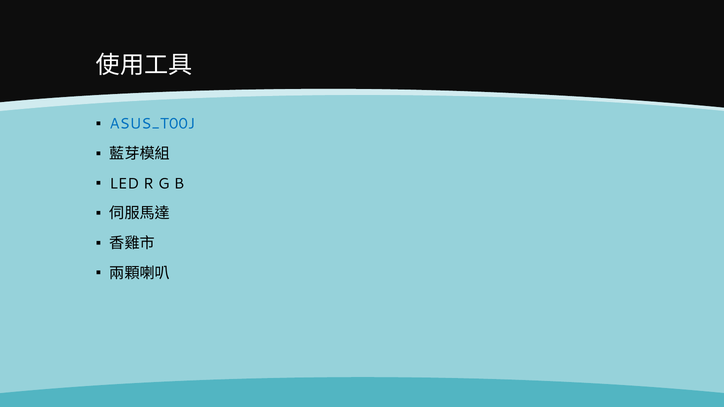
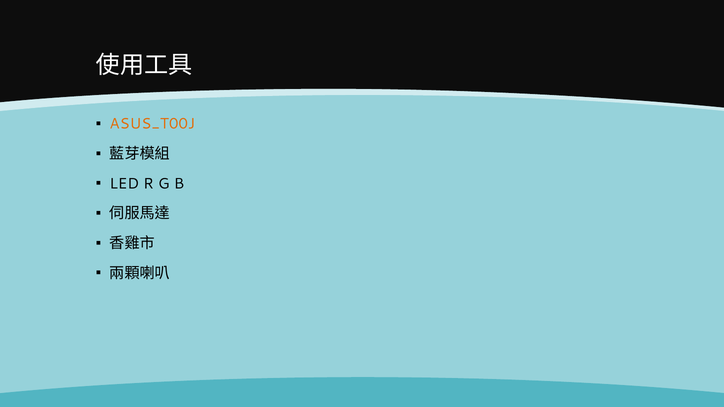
ASUS_T00J colour: blue -> orange
